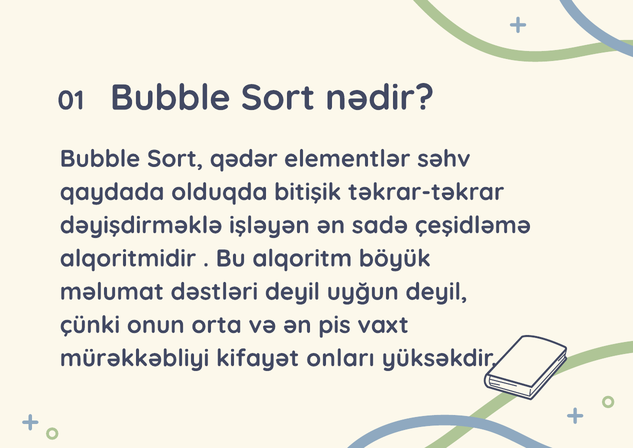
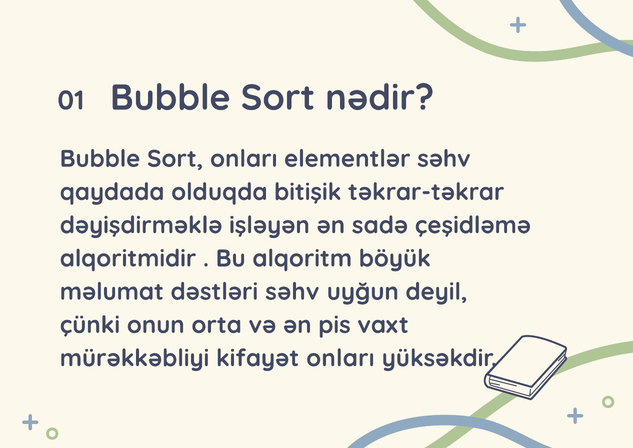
Sort qədər: qədər -> onları
dəstləri deyil: deyil -> səhv
